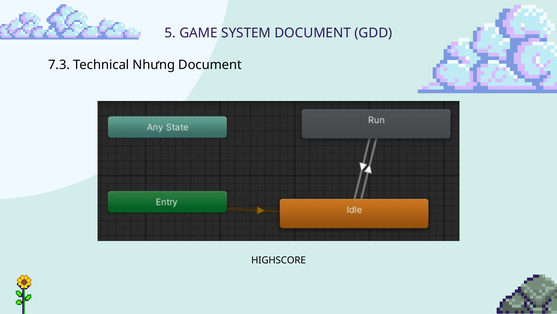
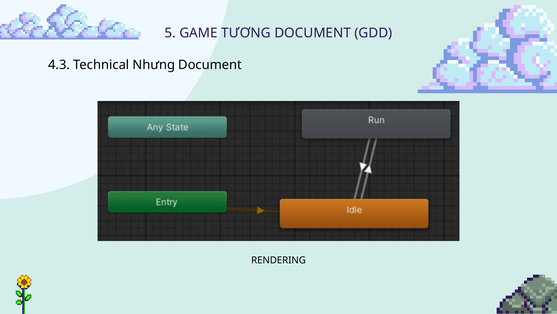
SYSTEM: SYSTEM -> TƯƠNG
7.3: 7.3 -> 4.3
HIGHSCORE: HIGHSCORE -> RENDERING
